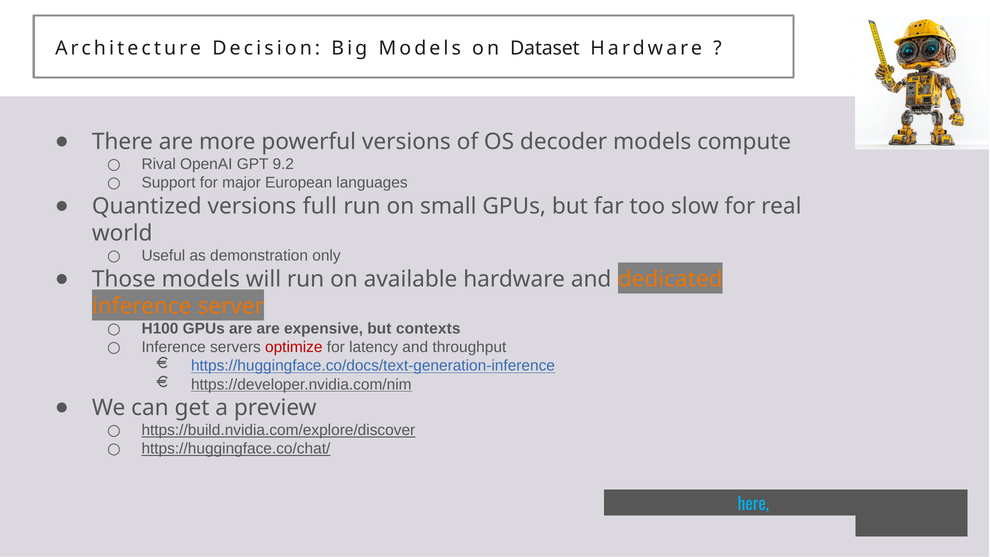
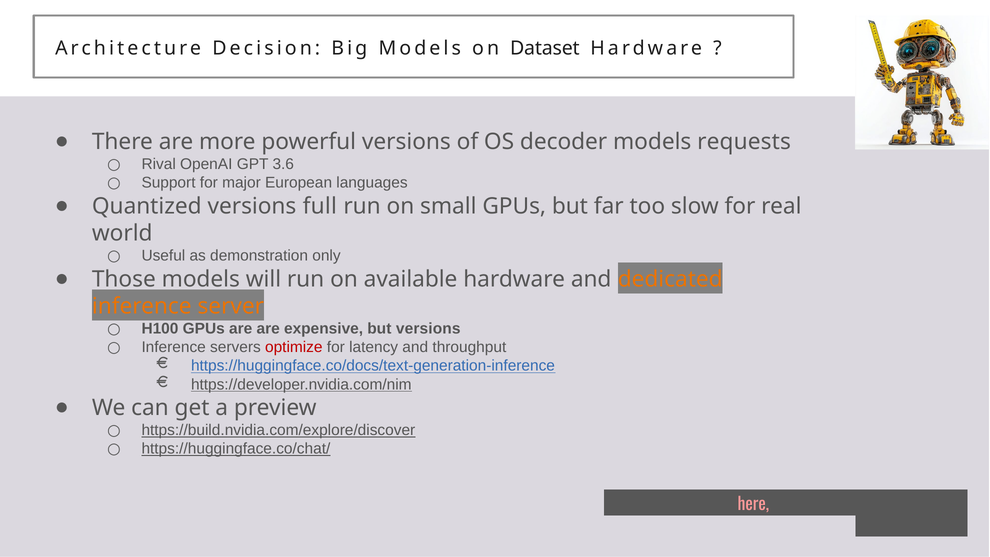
compute: compute -> requests
9.2: 9.2 -> 3.6
but contexts: contexts -> versions
here colour: light blue -> pink
